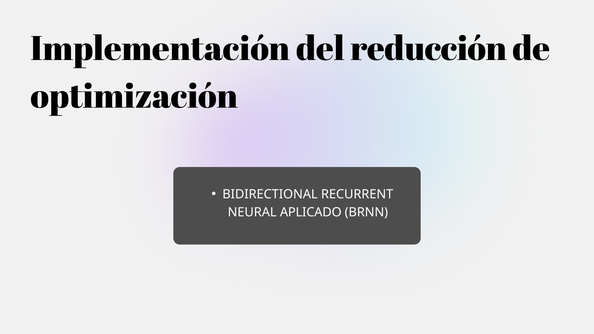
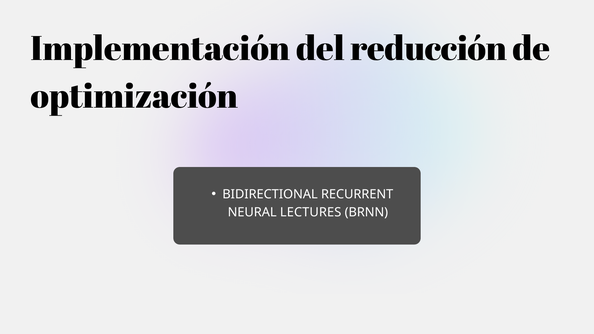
APLICADO: APLICADO -> LECTURES
